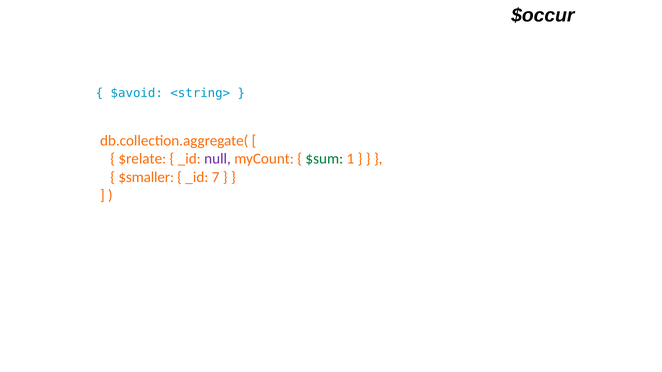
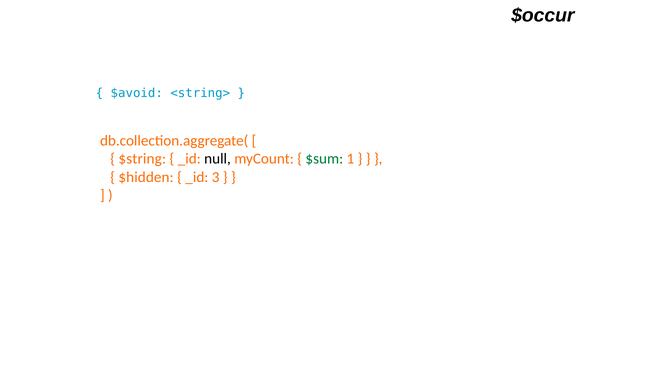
$relate: $relate -> $string
null colour: purple -> black
$smaller: $smaller -> $hidden
7: 7 -> 3
